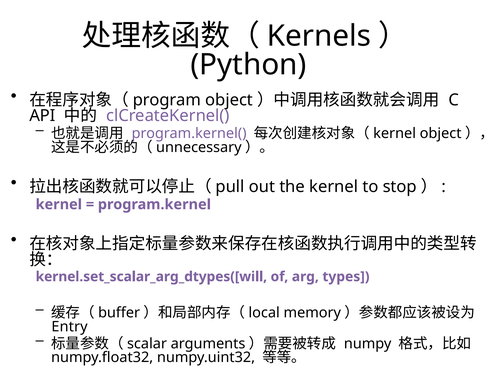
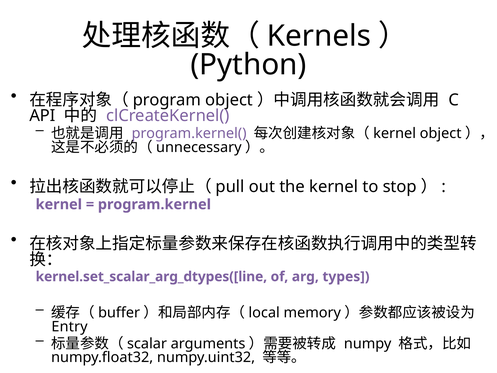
kernel.set_scalar_arg_dtypes([will: kernel.set_scalar_arg_dtypes([will -> kernel.set_scalar_arg_dtypes([line
